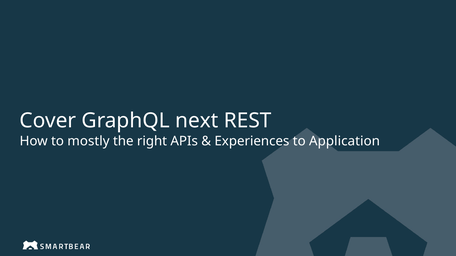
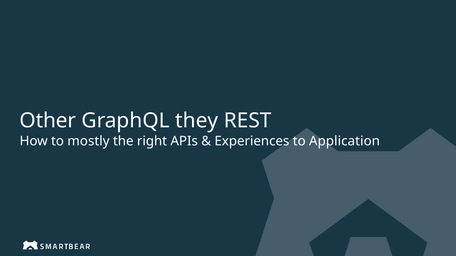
Cover: Cover -> Other
next: next -> they
